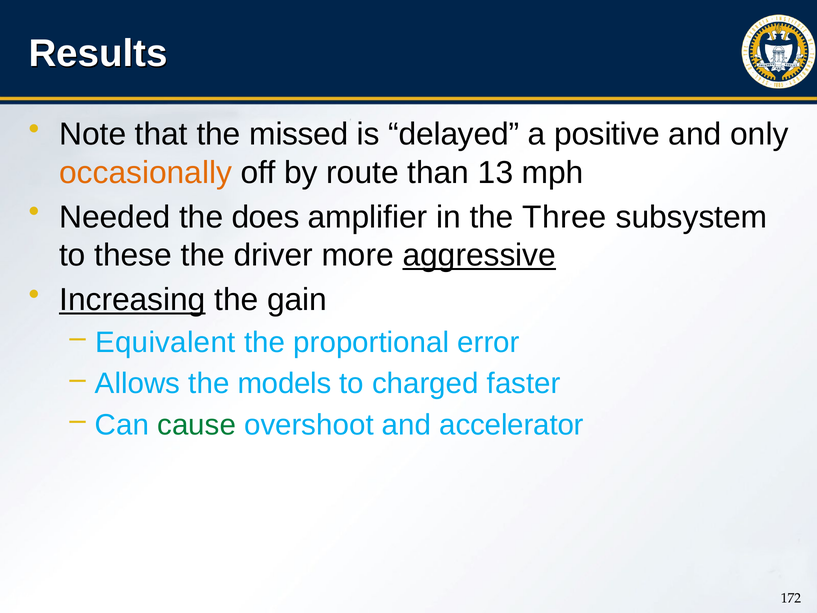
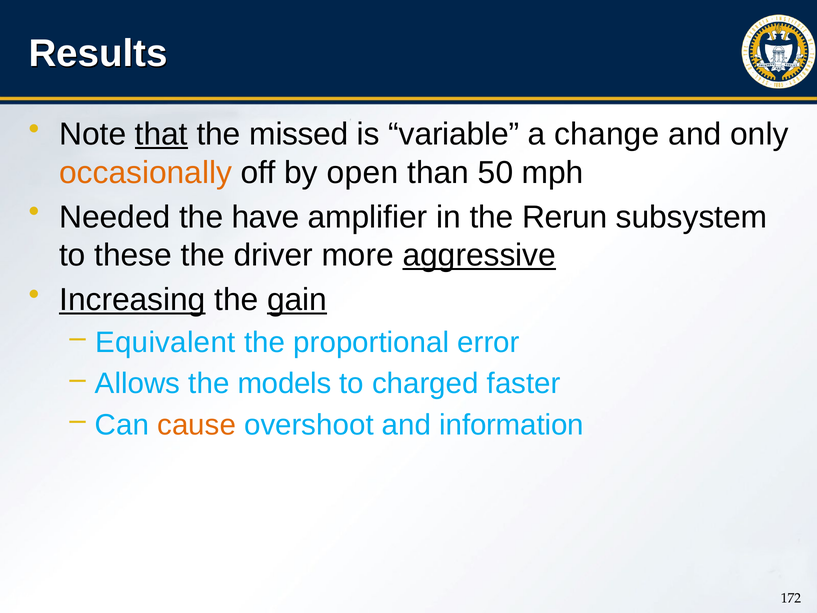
that underline: none -> present
delayed: delayed -> variable
positive: positive -> change
route: route -> open
13: 13 -> 50
does: does -> have
Three: Three -> Rerun
gain underline: none -> present
cause colour: green -> orange
accelerator: accelerator -> information
